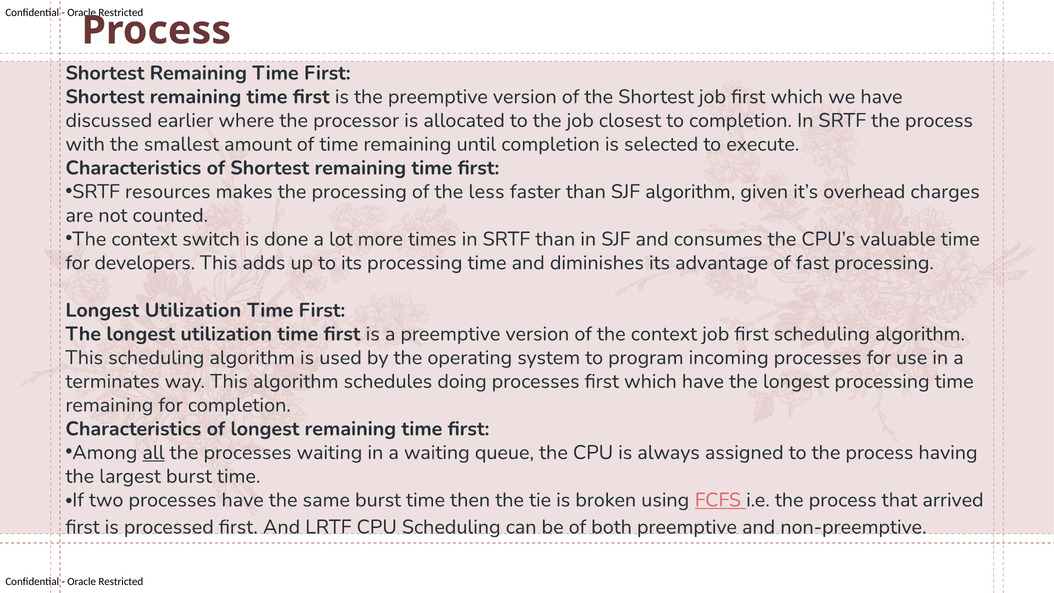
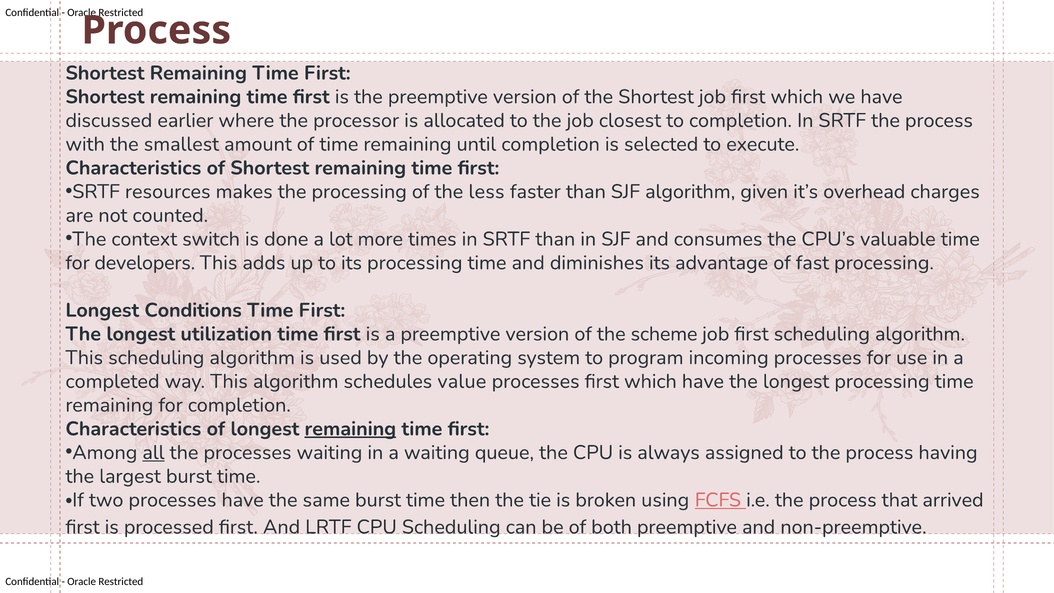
Utilization at (193, 310): Utilization -> Conditions
of the context: context -> scheme
terminates: terminates -> completed
doing: doing -> value
remaining at (350, 429) underline: none -> present
